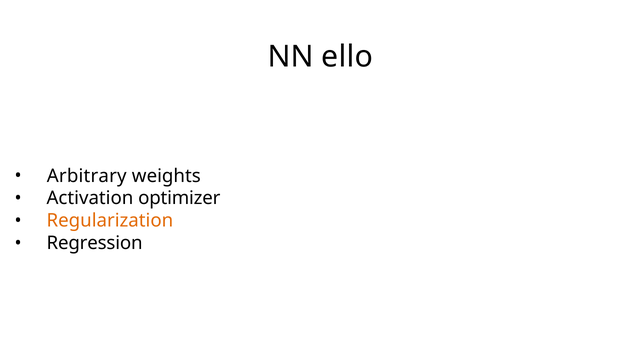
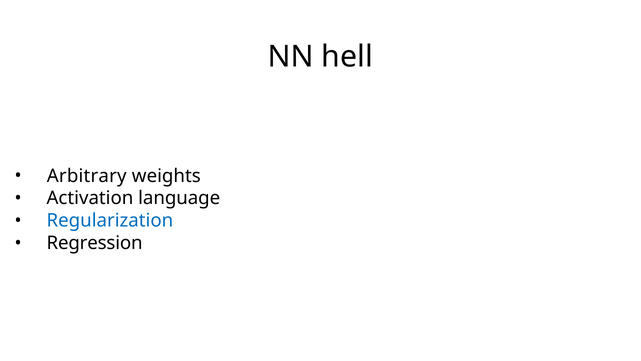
ello: ello -> hell
optimizer: optimizer -> language
Regularization colour: orange -> blue
